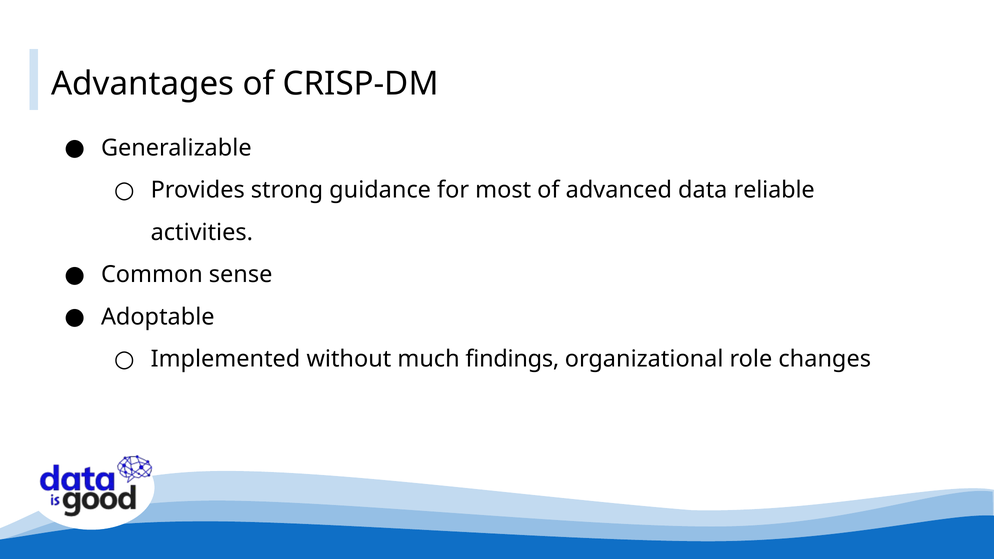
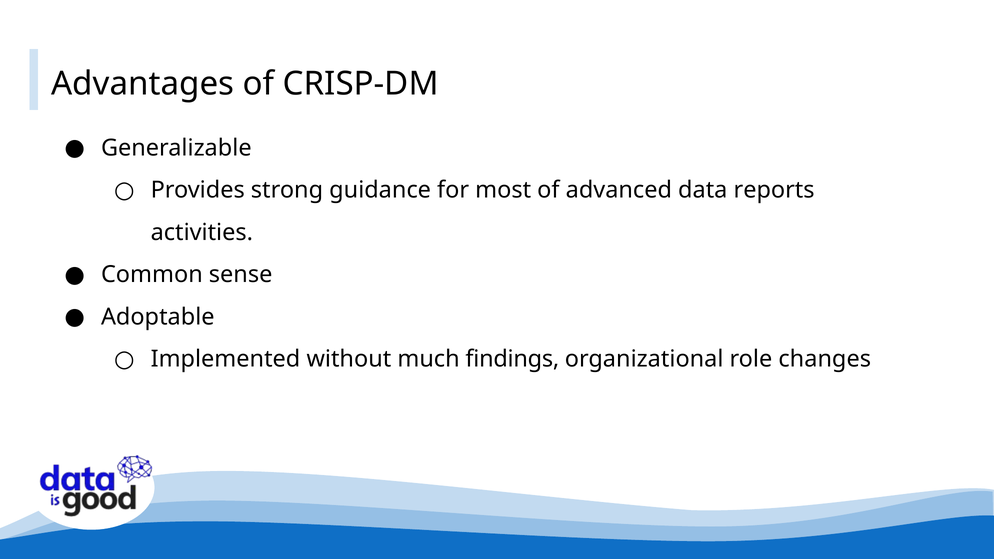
reliable: reliable -> reports
